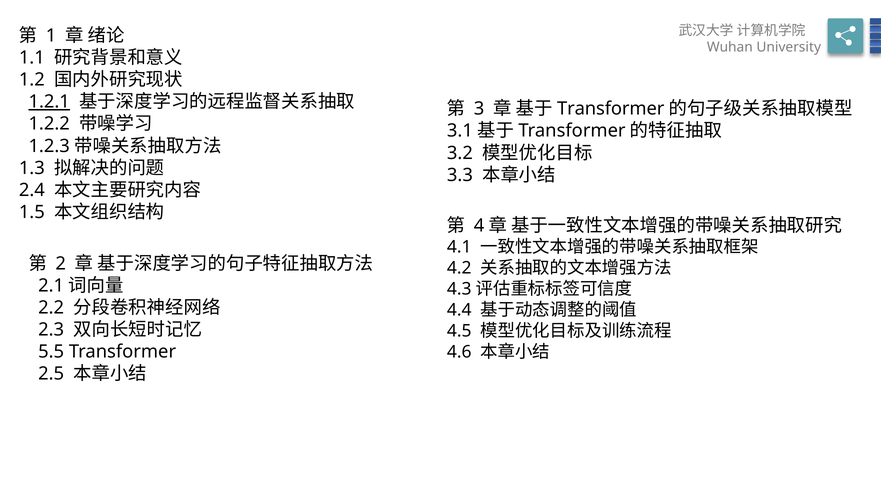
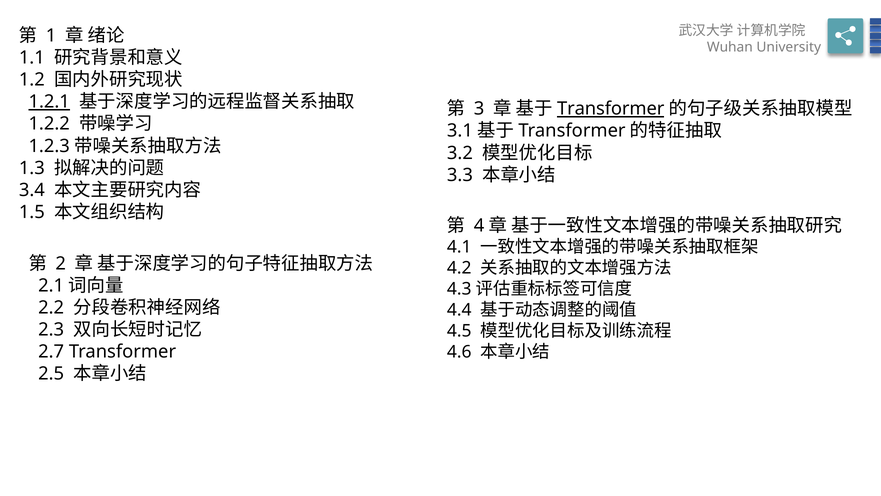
Transformer at (611, 109) underline: none -> present
2.4: 2.4 -> 3.4
5.5: 5.5 -> 2.7
